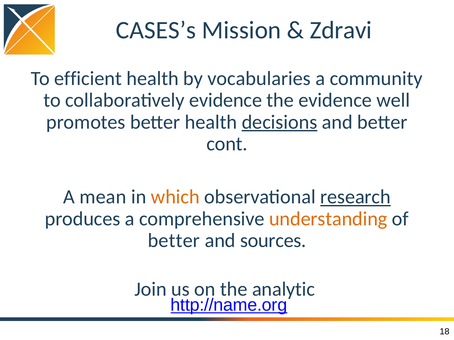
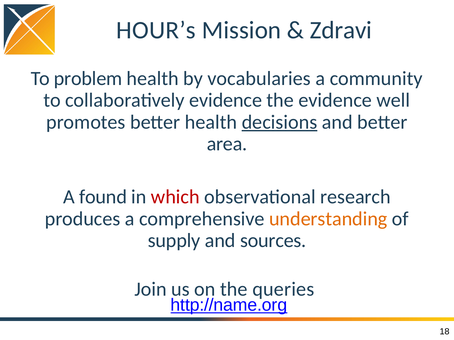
CASES’s: CASES’s -> HOUR’s
efficient: efficient -> problem
cont: cont -> area
mean: mean -> found
which colour: orange -> red
research underline: present -> none
better at (174, 241): better -> supply
analytic: analytic -> queries
